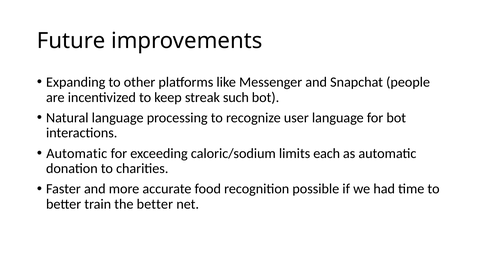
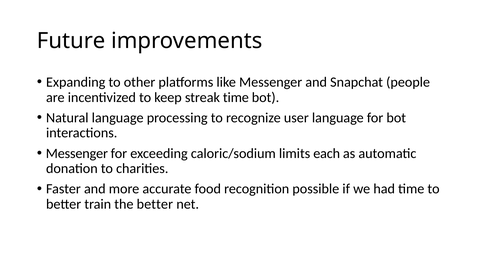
streak such: such -> time
Automatic at (77, 153): Automatic -> Messenger
